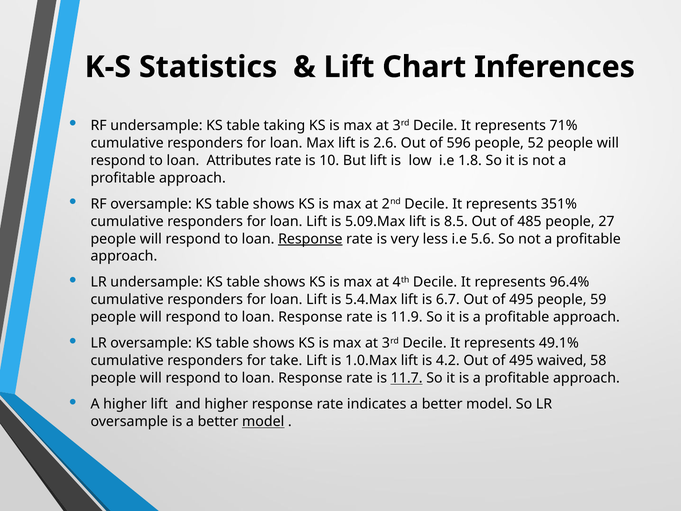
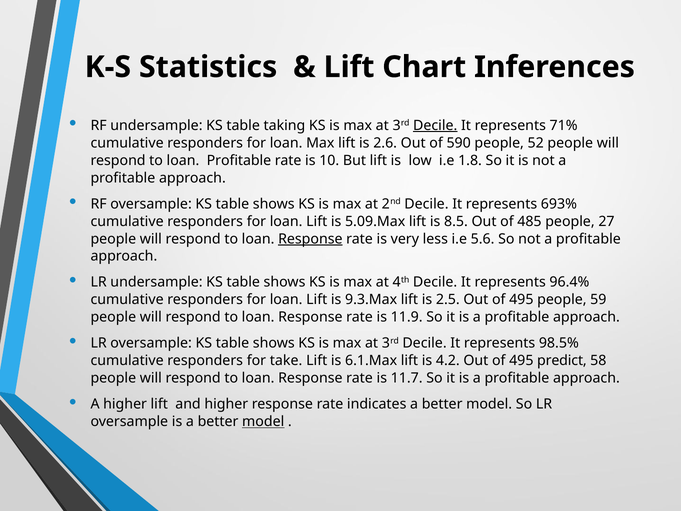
Decile at (435, 125) underline: none -> present
596: 596 -> 590
loan Attributes: Attributes -> Profitable
351%: 351% -> 693%
5.4.Max: 5.4.Max -> 9.3.Max
6.7: 6.7 -> 2.5
49.1%: 49.1% -> 98.5%
1.0.Max: 1.0.Max -> 6.1.Max
waived: waived -> predict
11.7 underline: present -> none
